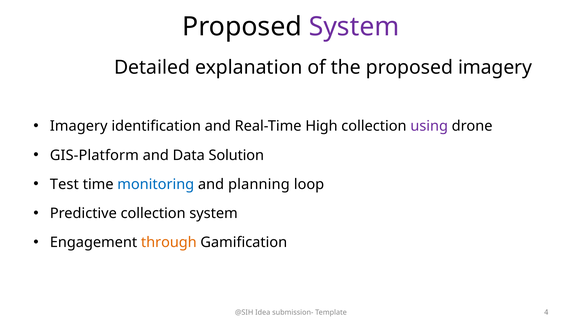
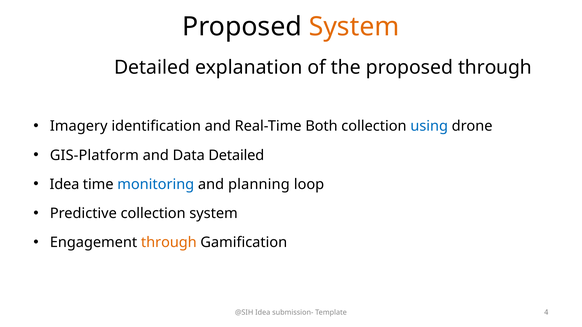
System at (354, 27) colour: purple -> orange
proposed imagery: imagery -> through
High: High -> Both
using colour: purple -> blue
Data Solution: Solution -> Detailed
Test at (64, 185): Test -> Idea
